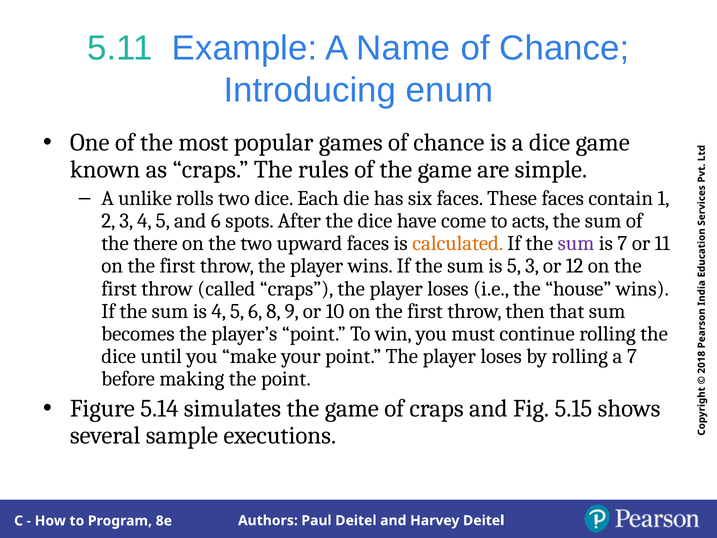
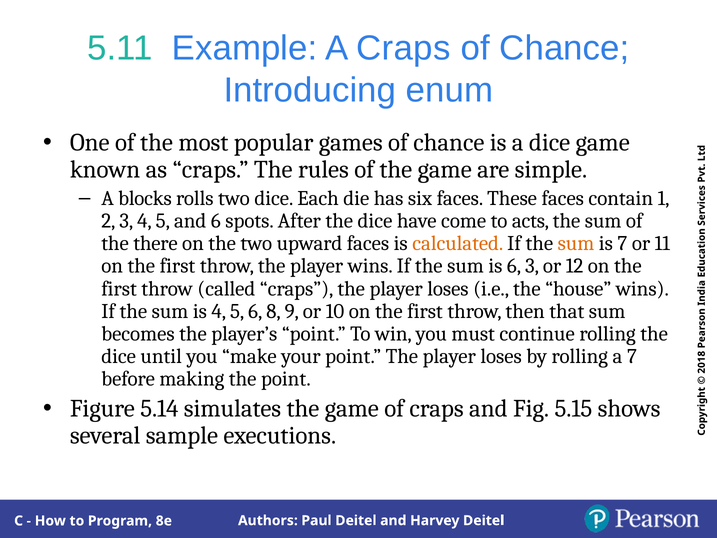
A Name: Name -> Craps
unlike: unlike -> blocks
sum at (576, 243) colour: purple -> orange
is 5: 5 -> 6
